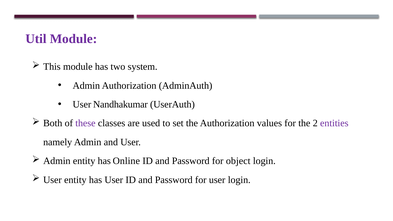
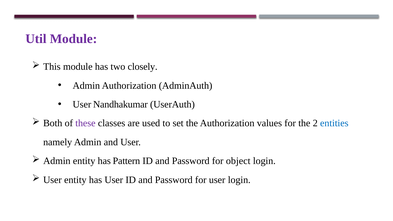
system: system -> closely
entities colour: purple -> blue
Online: Online -> Pattern
